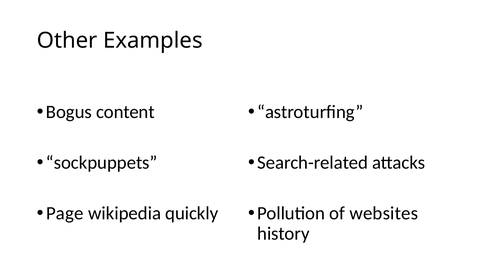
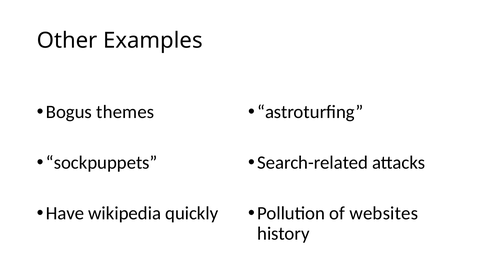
content: content -> themes
Page: Page -> Have
